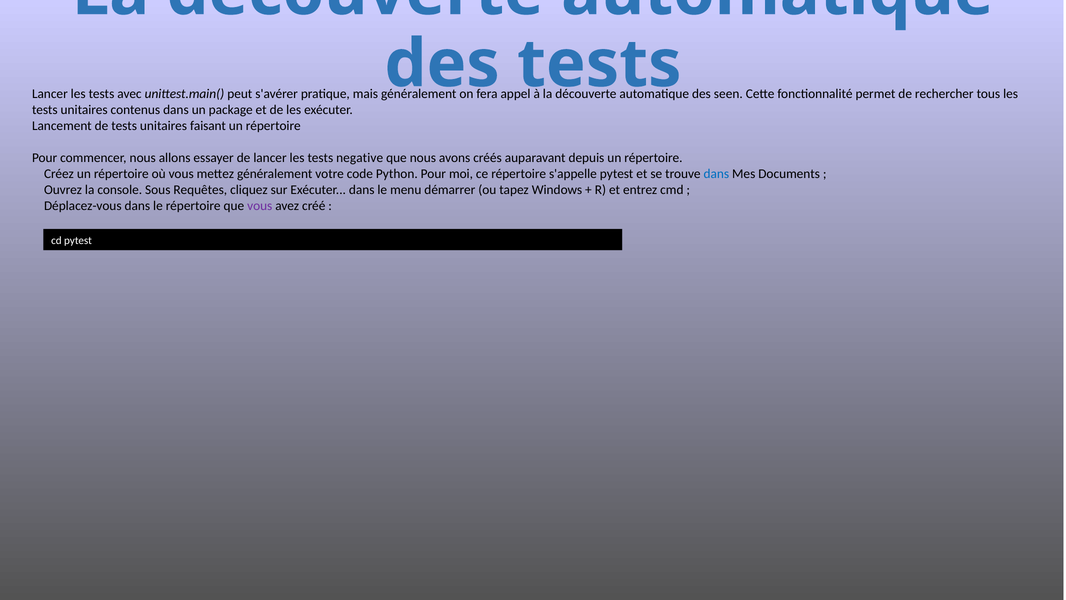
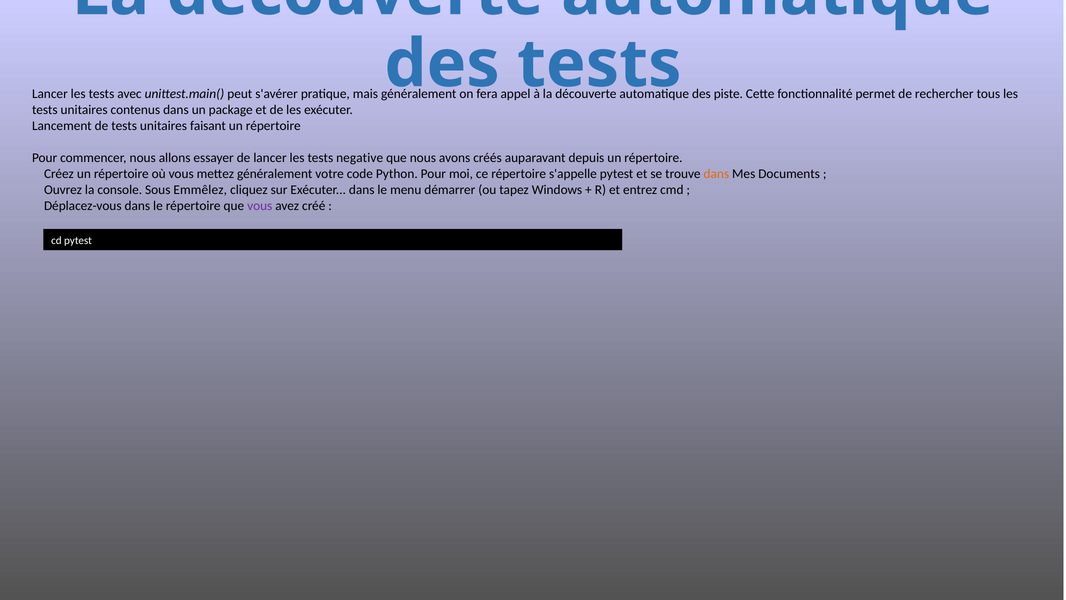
seen: seen -> piste
dans at (716, 174) colour: blue -> orange
Requêtes: Requêtes -> Emmêlez
